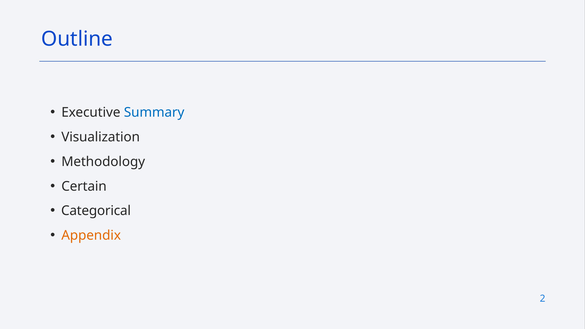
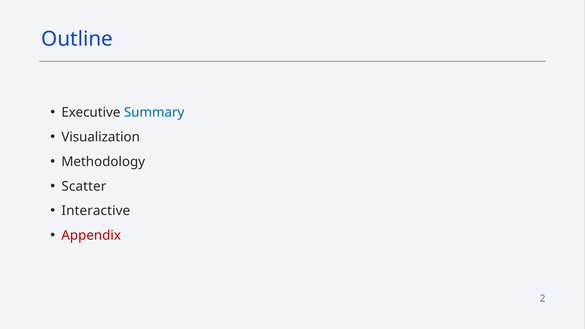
Certain: Certain -> Scatter
Categorical: Categorical -> Interactive
Appendix colour: orange -> red
